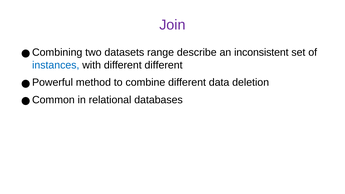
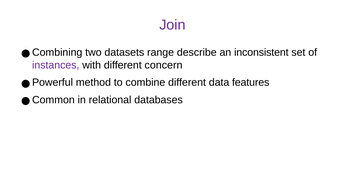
instances colour: blue -> purple
different different: different -> concern
deletion: deletion -> features
